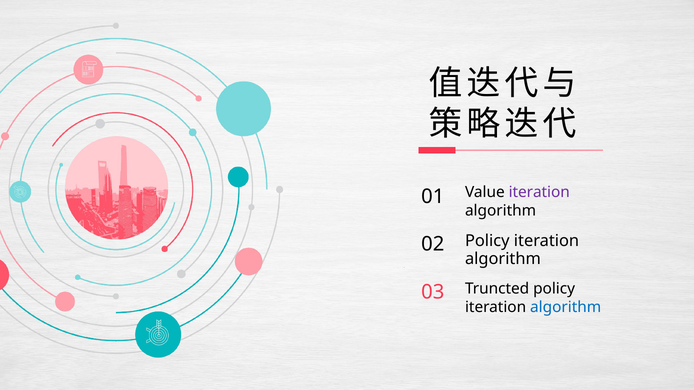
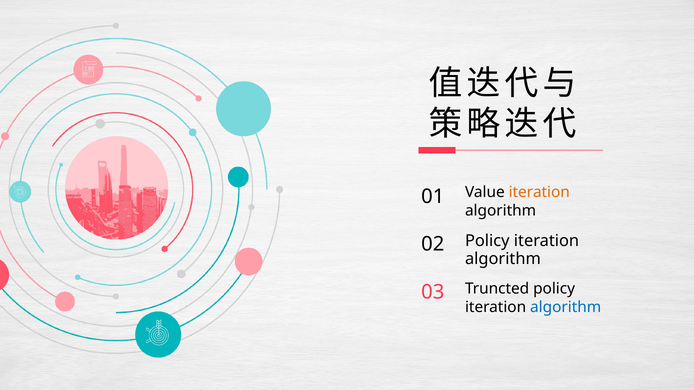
iteration at (539, 192) colour: purple -> orange
